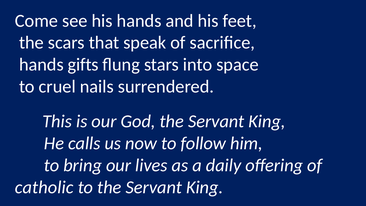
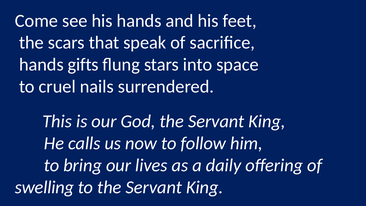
catholic: catholic -> swelling
